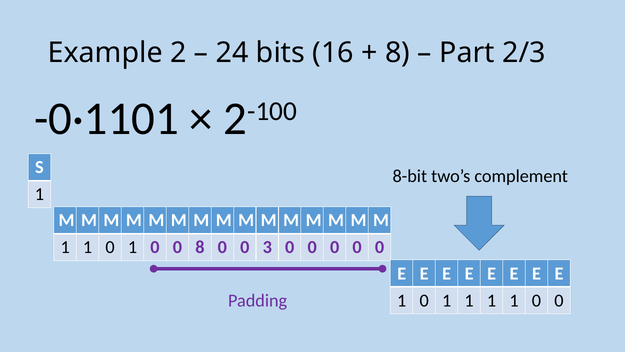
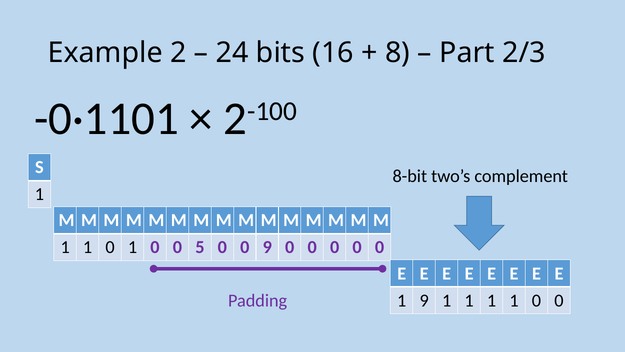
0 8: 8 -> 5
0 3: 3 -> 9
0 at (424, 300): 0 -> 9
